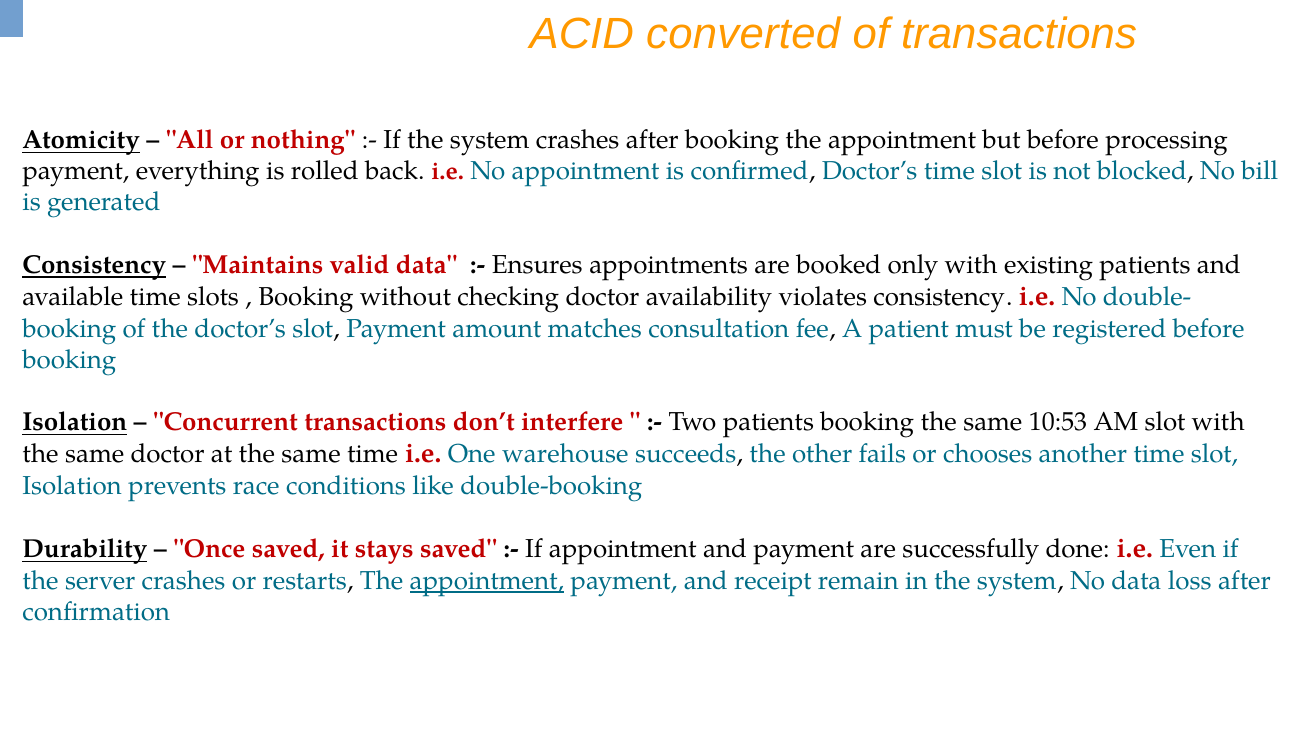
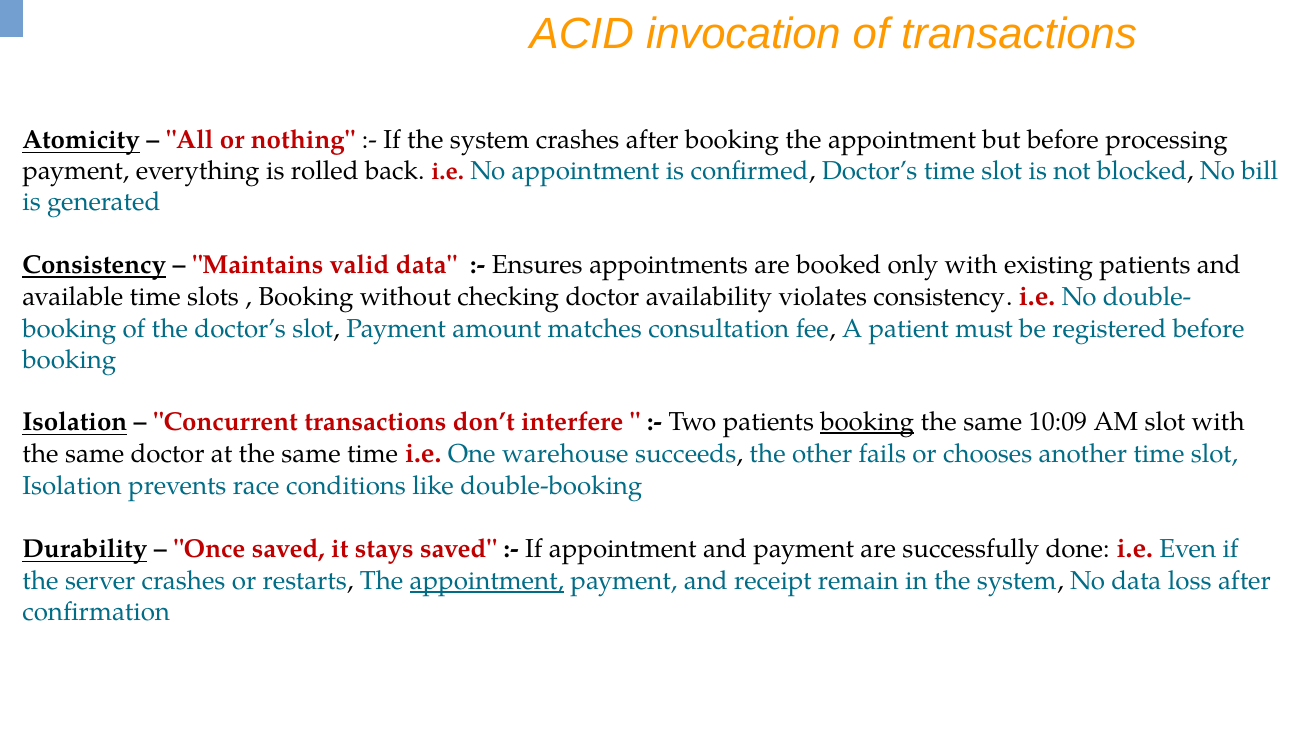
converted: converted -> invocation
booking at (867, 422) underline: none -> present
10:53: 10:53 -> 10:09
